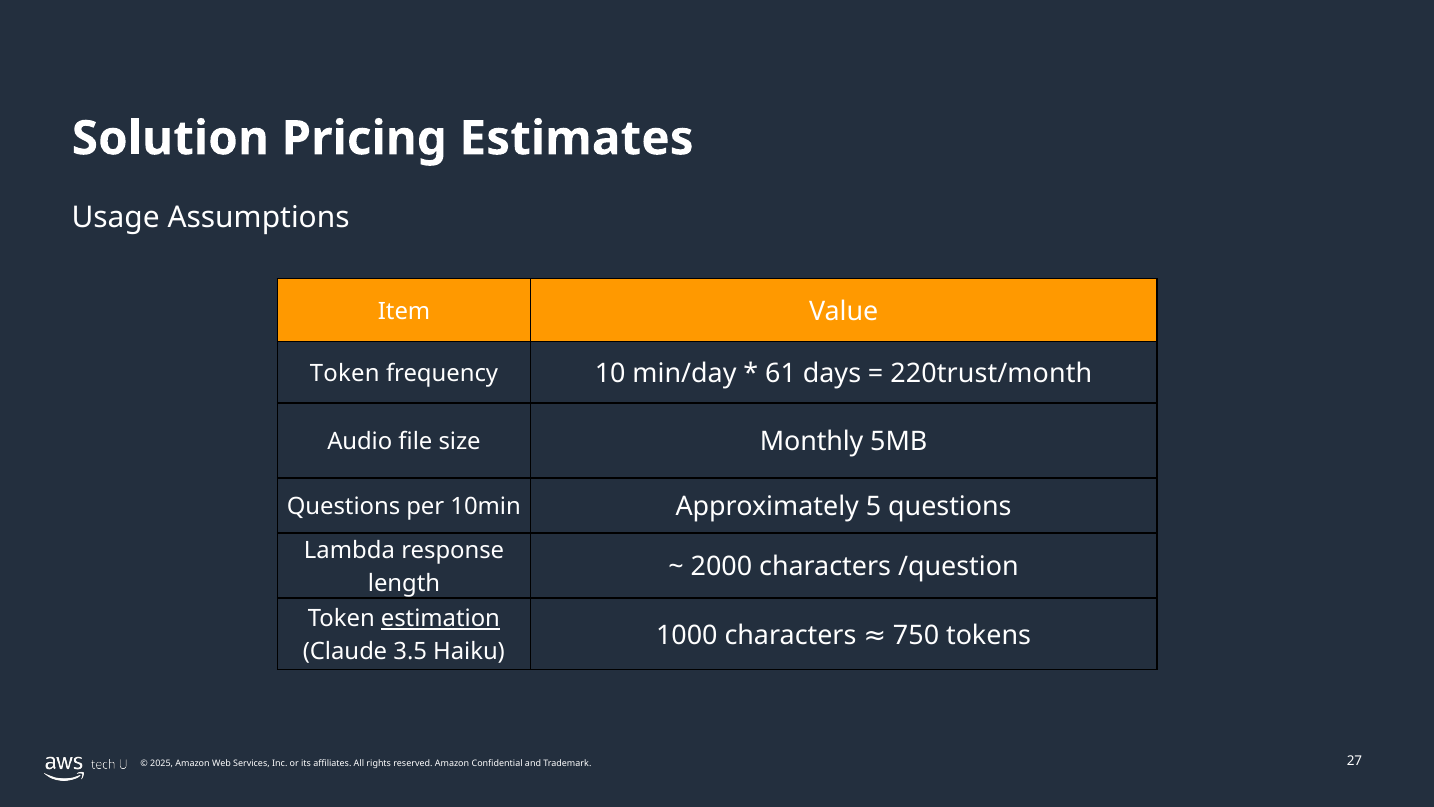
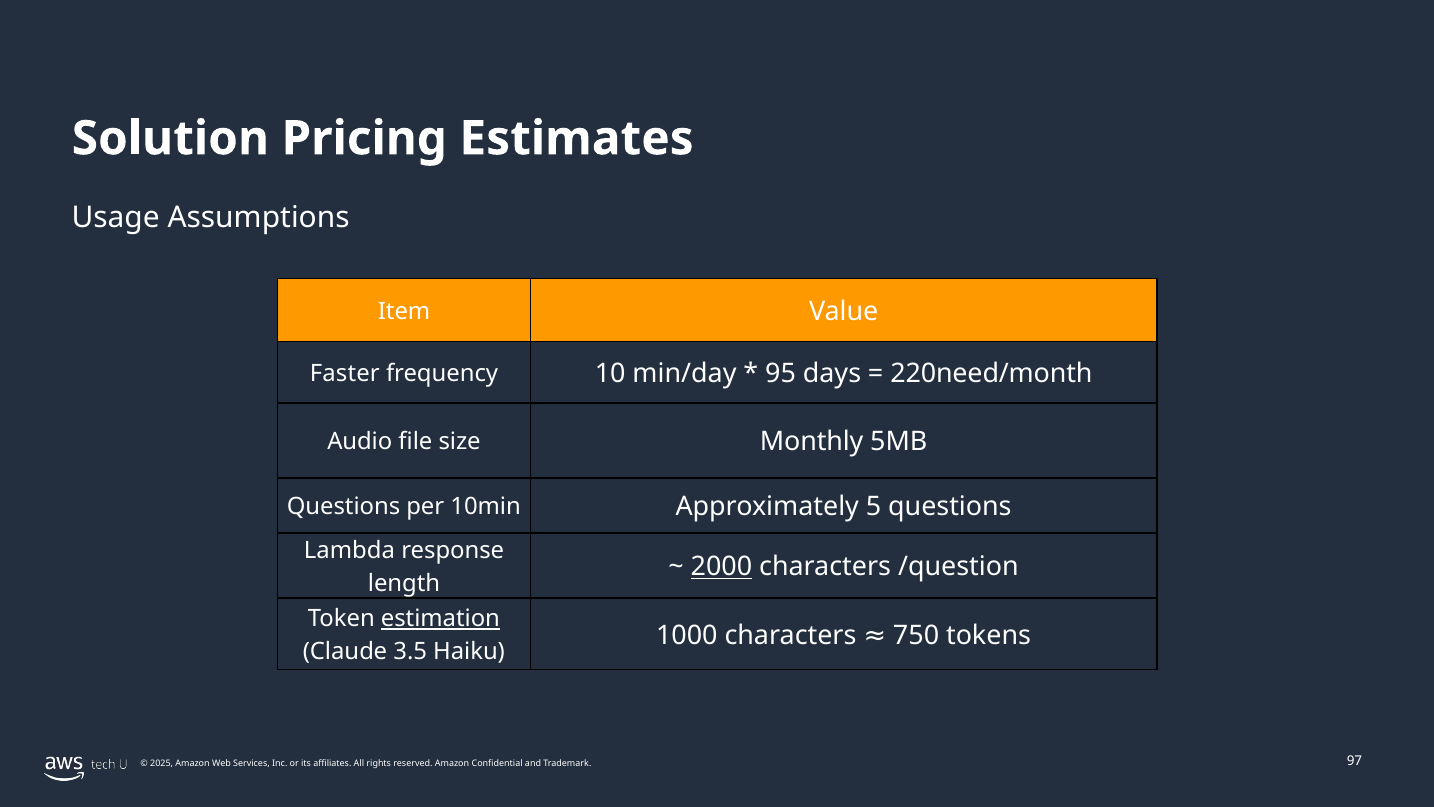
Token at (345, 373): Token -> Faster
61: 61 -> 95
220trust/month: 220trust/month -> 220need/month
2000 underline: none -> present
27: 27 -> 97
